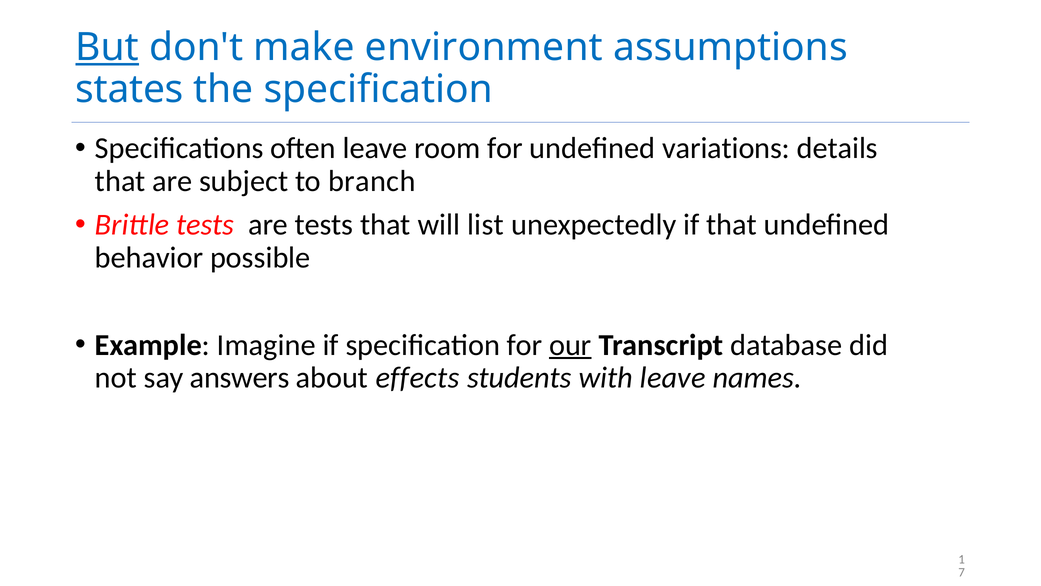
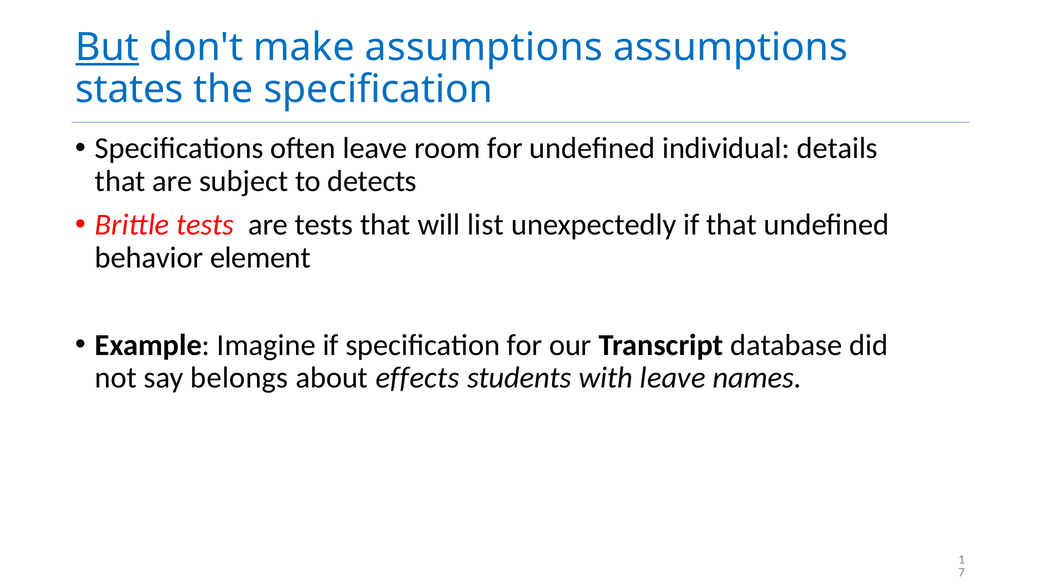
make environment: environment -> assumptions
variations: variations -> individual
branch: branch -> detects
possible: possible -> element
our underline: present -> none
answers: answers -> belongs
